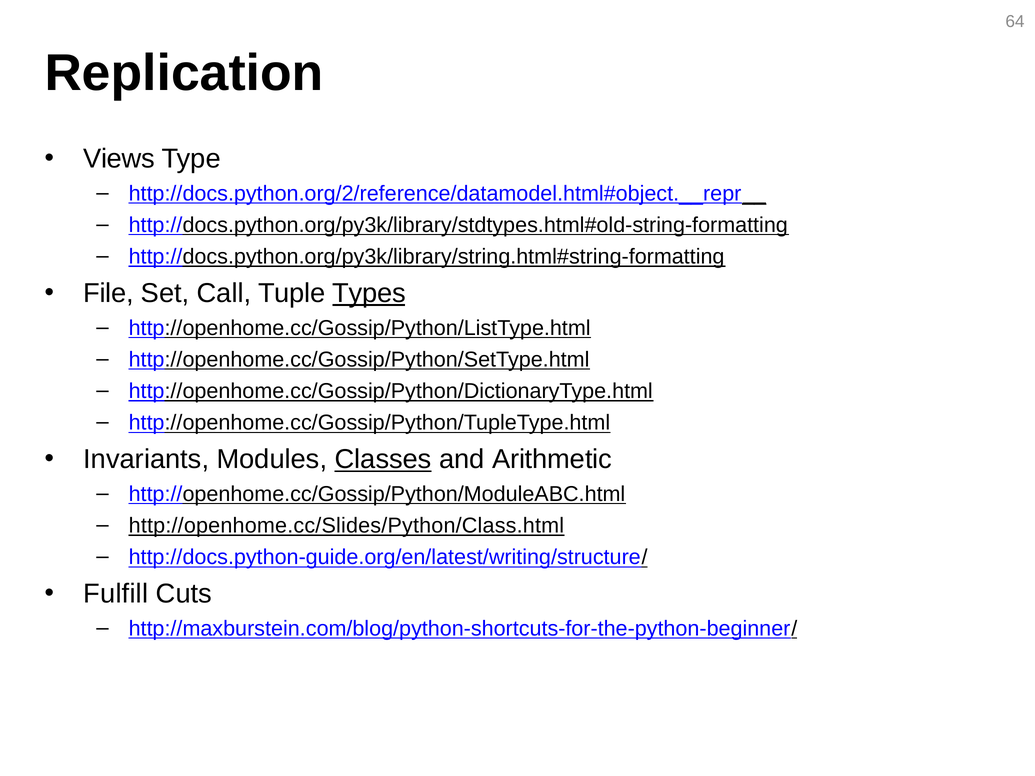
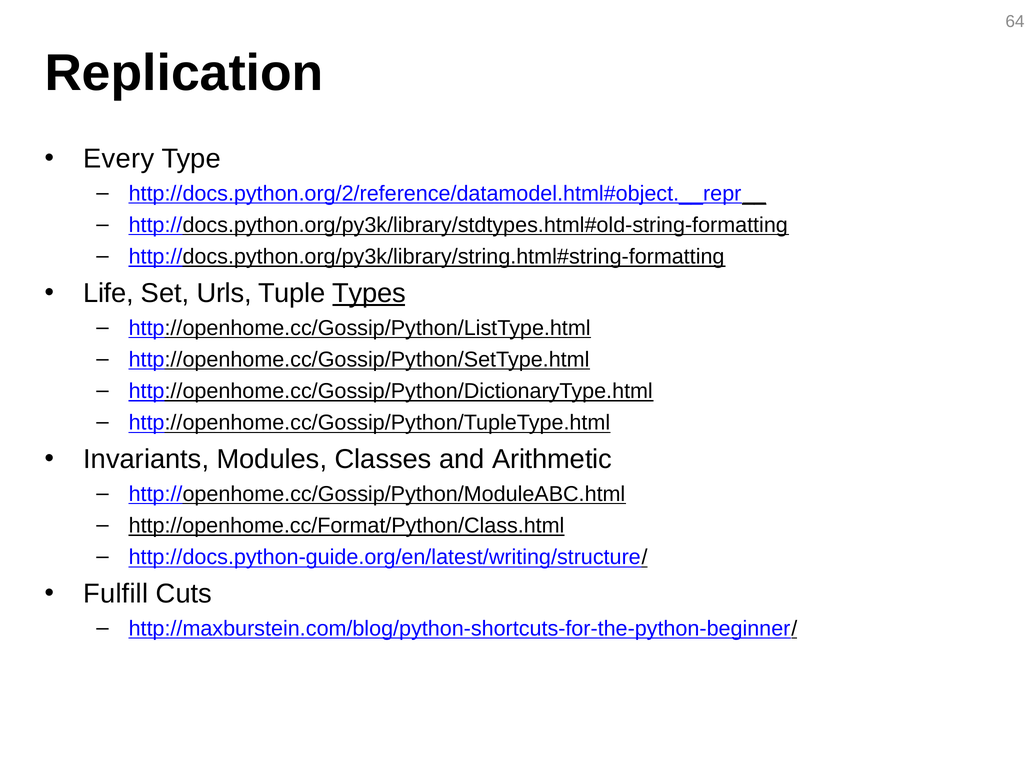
Views: Views -> Every
File: File -> Life
Call: Call -> Urls
Classes underline: present -> none
http://openhome.cc/Slides/Python/Class.html: http://openhome.cc/Slides/Python/Class.html -> http://openhome.cc/Format/Python/Class.html
